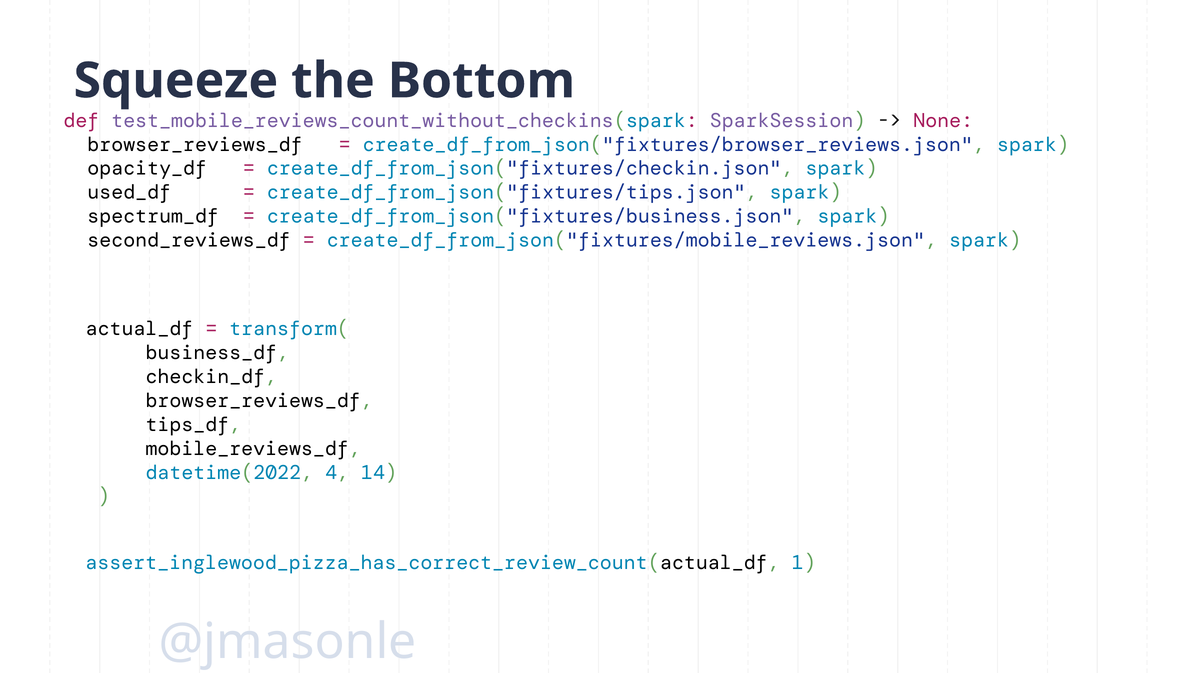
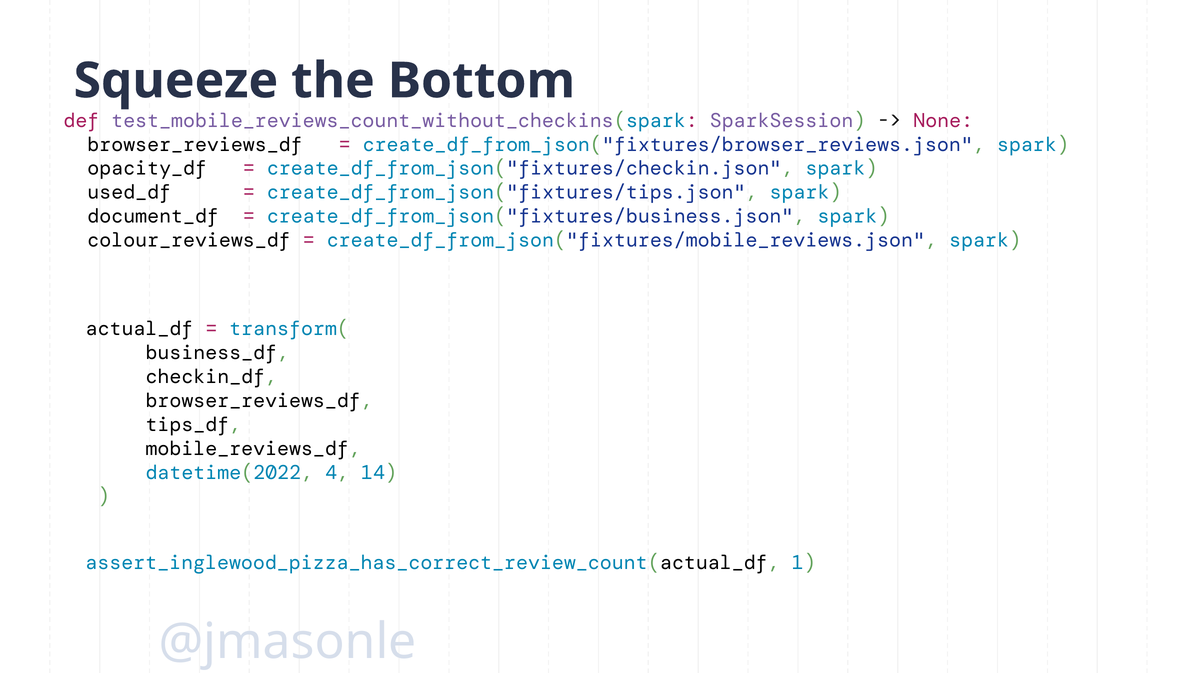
spectrum_df: spectrum_df -> document_df
second_reviews_df: second_reviews_df -> colour_reviews_df
